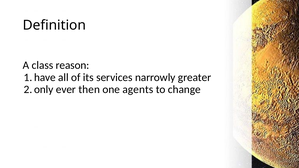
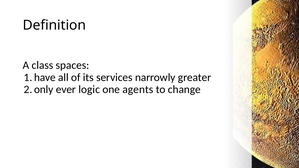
reason: reason -> spaces
then: then -> logic
